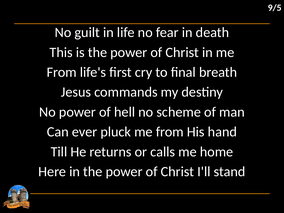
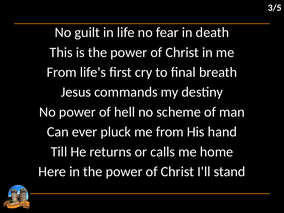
9/5: 9/5 -> 3/5
